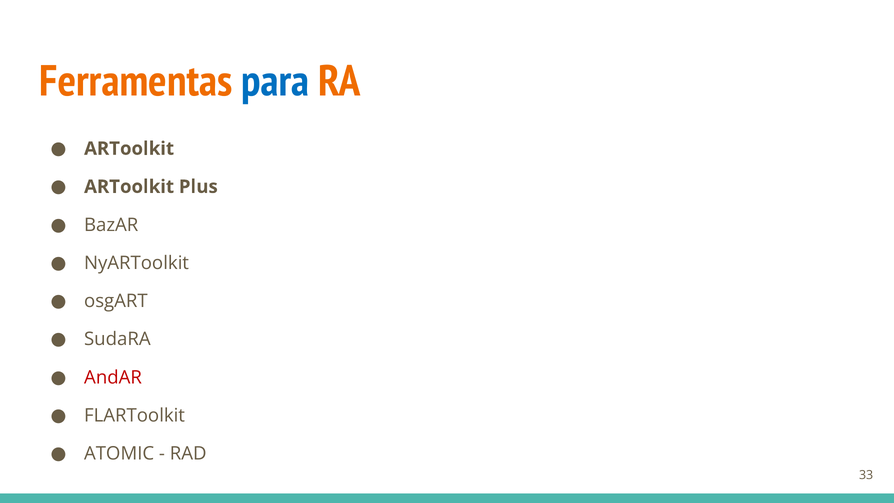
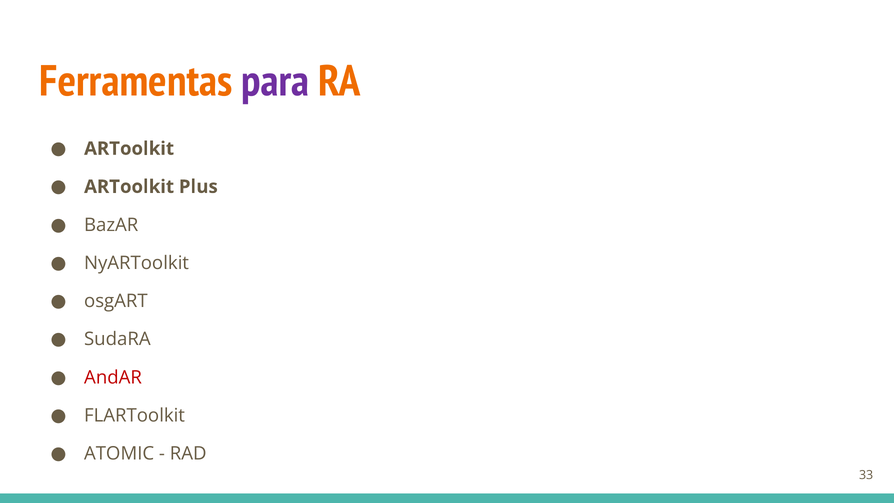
para colour: blue -> purple
